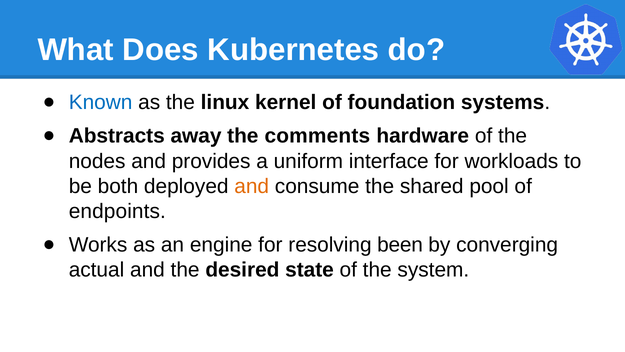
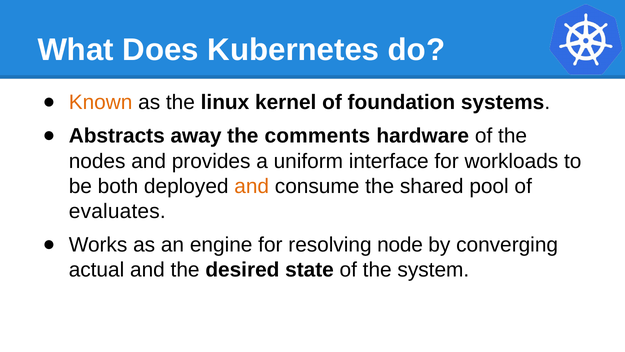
Known colour: blue -> orange
endpoints: endpoints -> evaluates
been: been -> node
